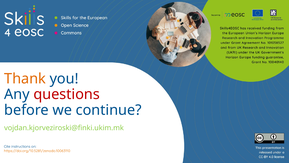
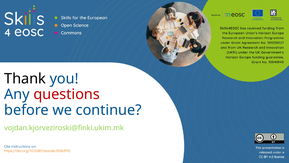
Thank colour: orange -> black
